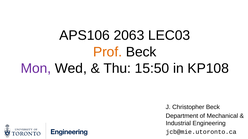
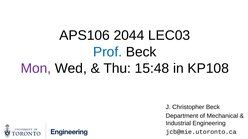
2063: 2063 -> 2044
Prof colour: orange -> blue
15:50: 15:50 -> 15:48
